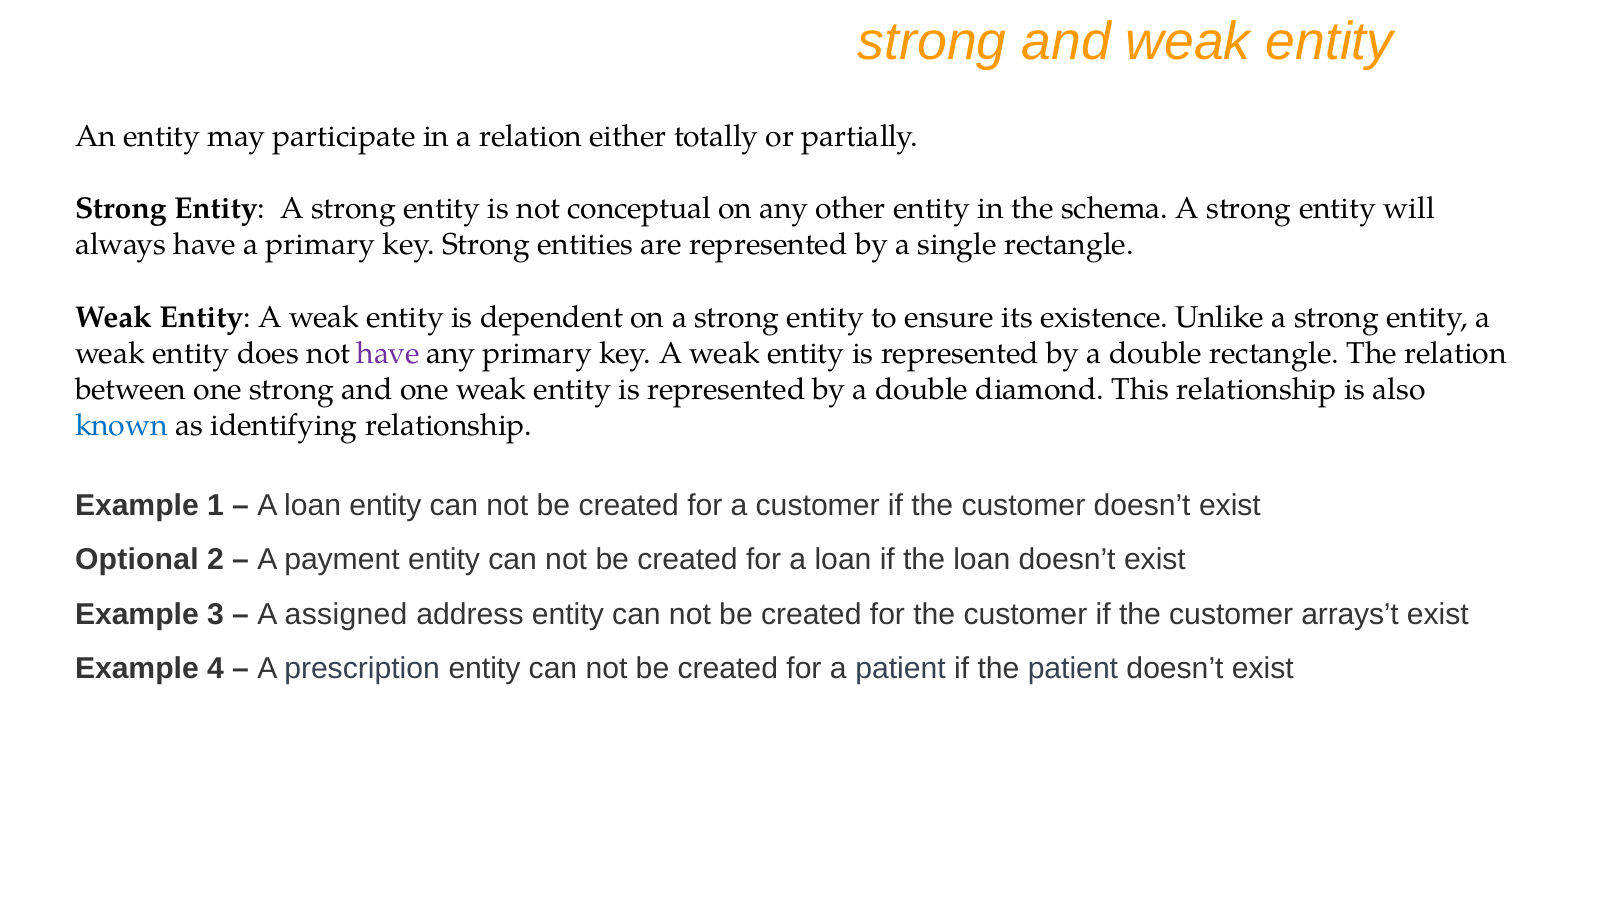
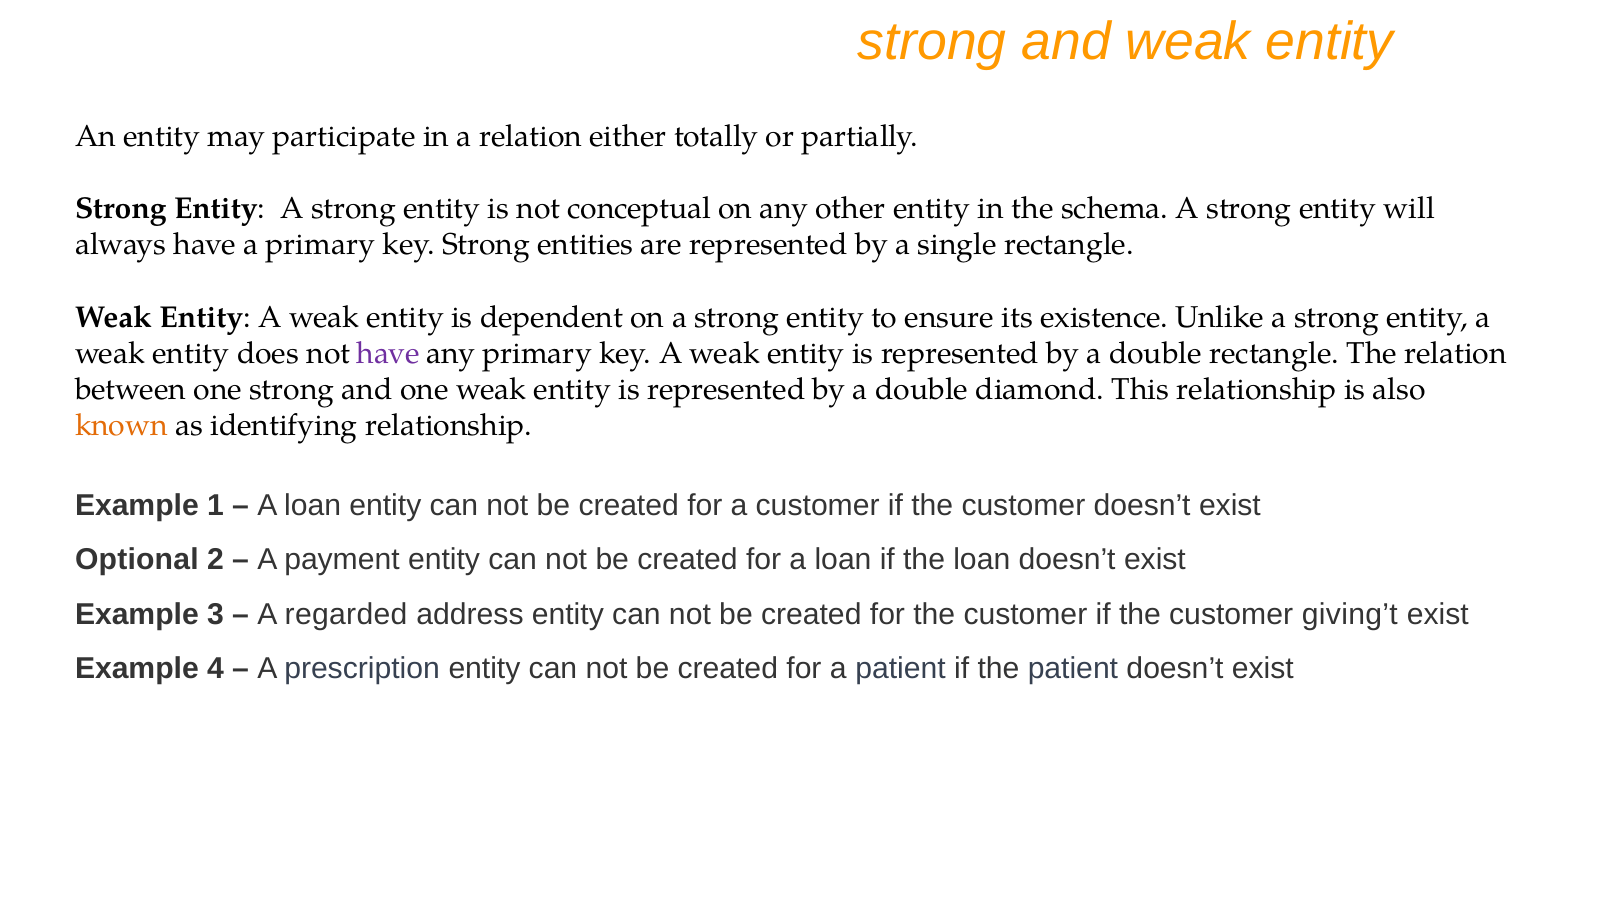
known colour: blue -> orange
assigned: assigned -> regarded
arrays’t: arrays’t -> giving’t
